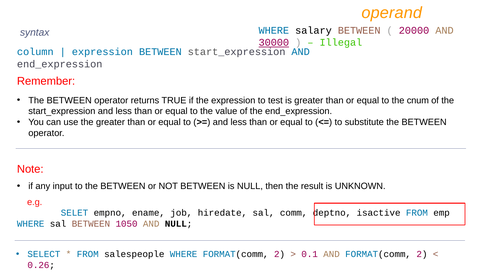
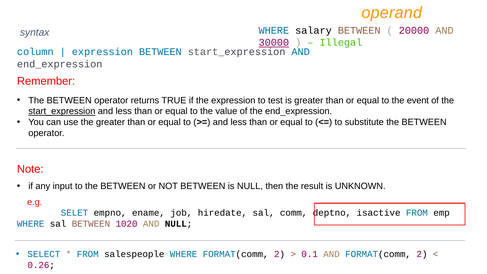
cnum: cnum -> event
start_expression at (62, 111) underline: none -> present
1050: 1050 -> 1020
